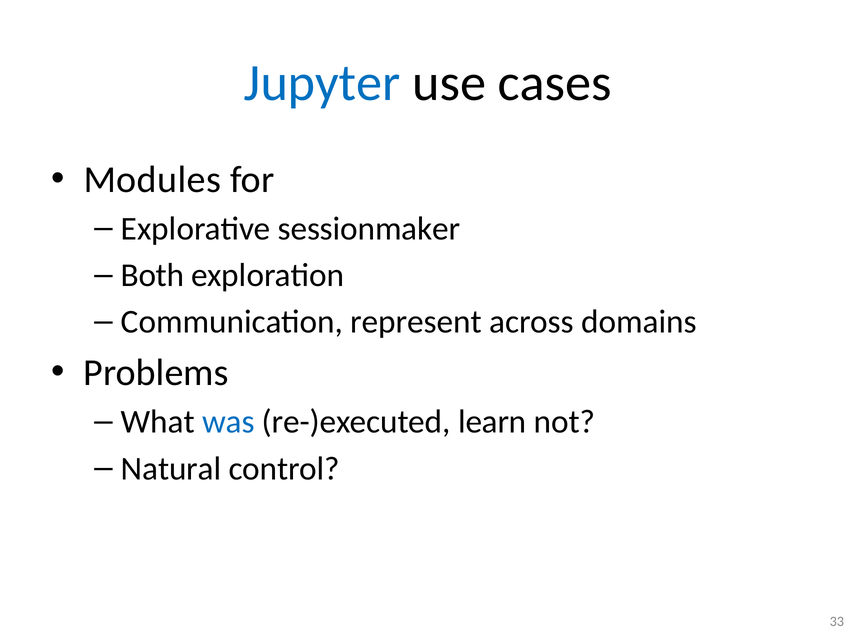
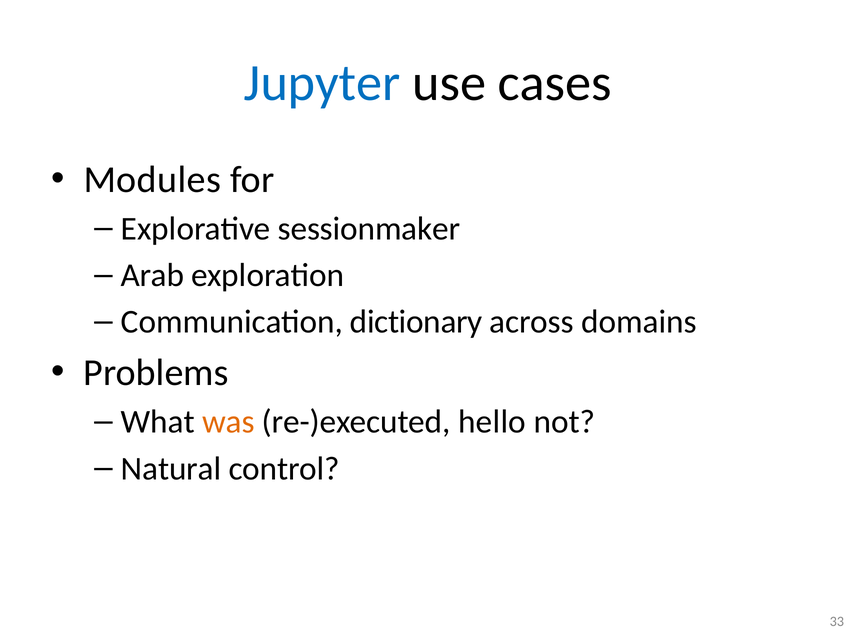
Both: Both -> Arab
represent: represent -> dictionary
was colour: blue -> orange
learn: learn -> hello
